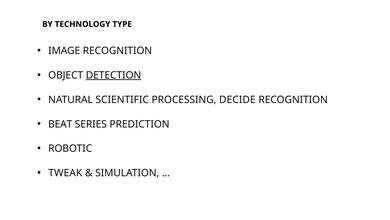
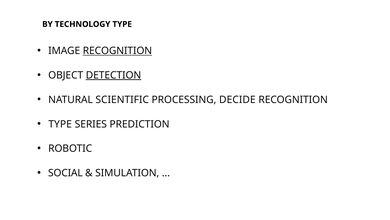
RECOGNITION at (117, 51) underline: none -> present
BEAT at (60, 124): BEAT -> TYPE
TWEAK: TWEAK -> SOCIAL
